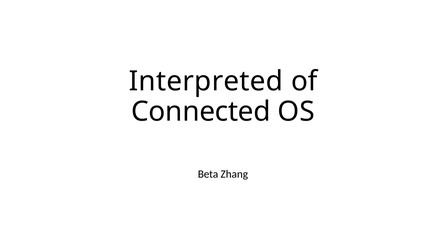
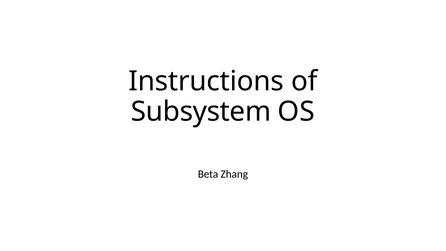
Interpreted: Interpreted -> Instructions
Connected: Connected -> Subsystem
